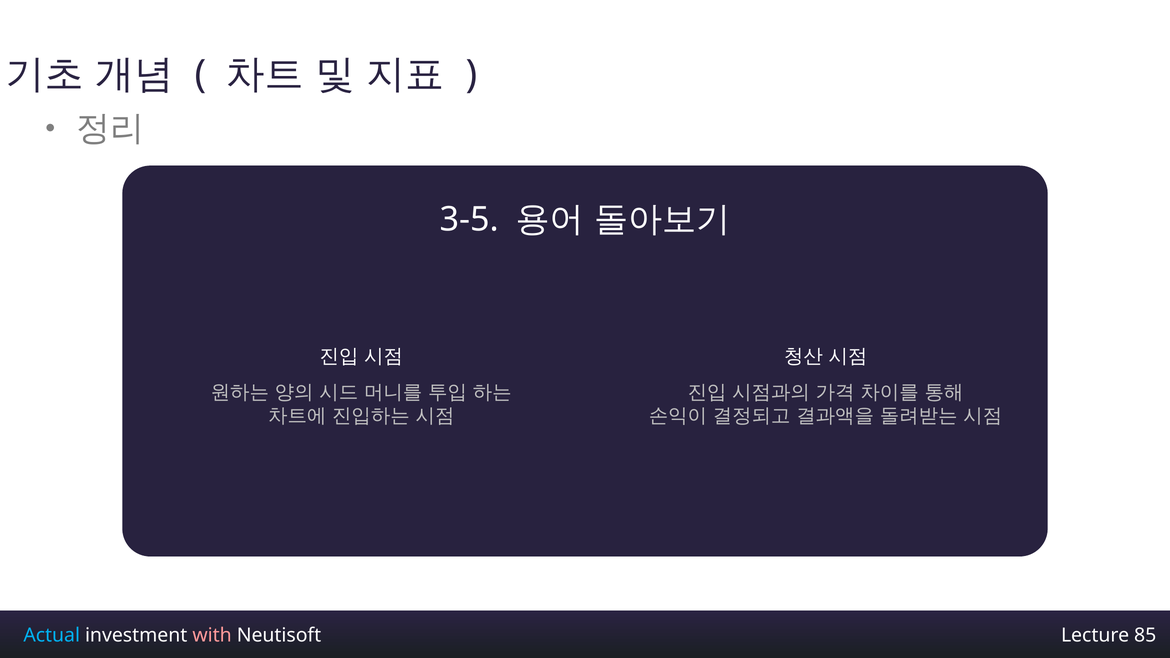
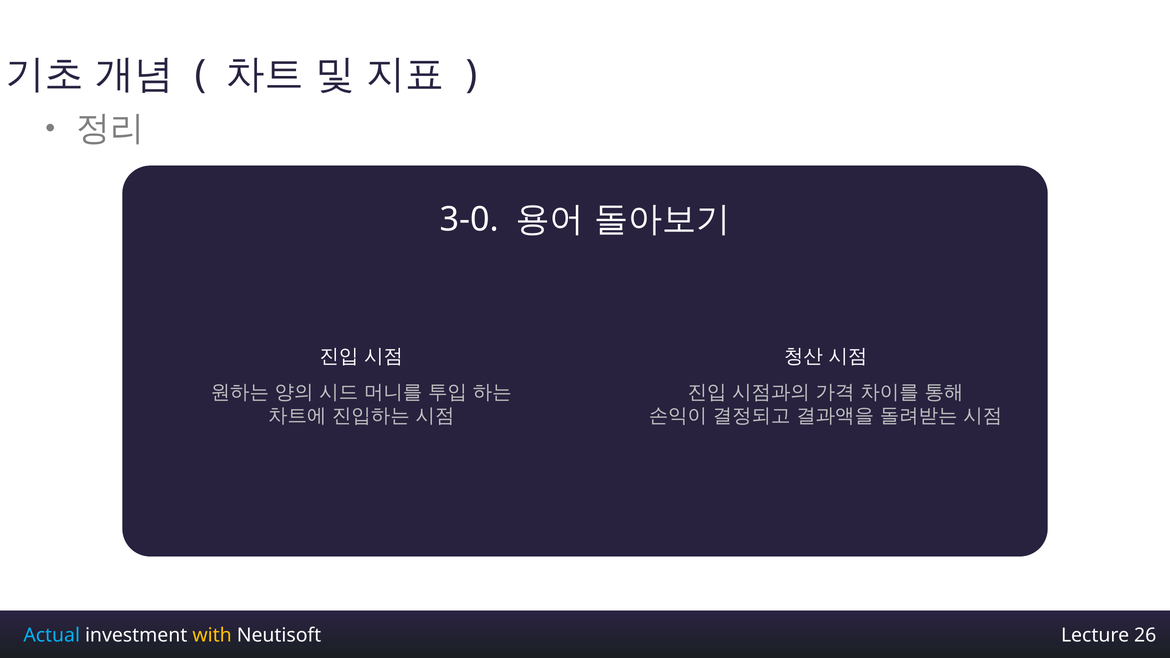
3-5: 3-5 -> 3-0
with colour: pink -> yellow
85: 85 -> 26
